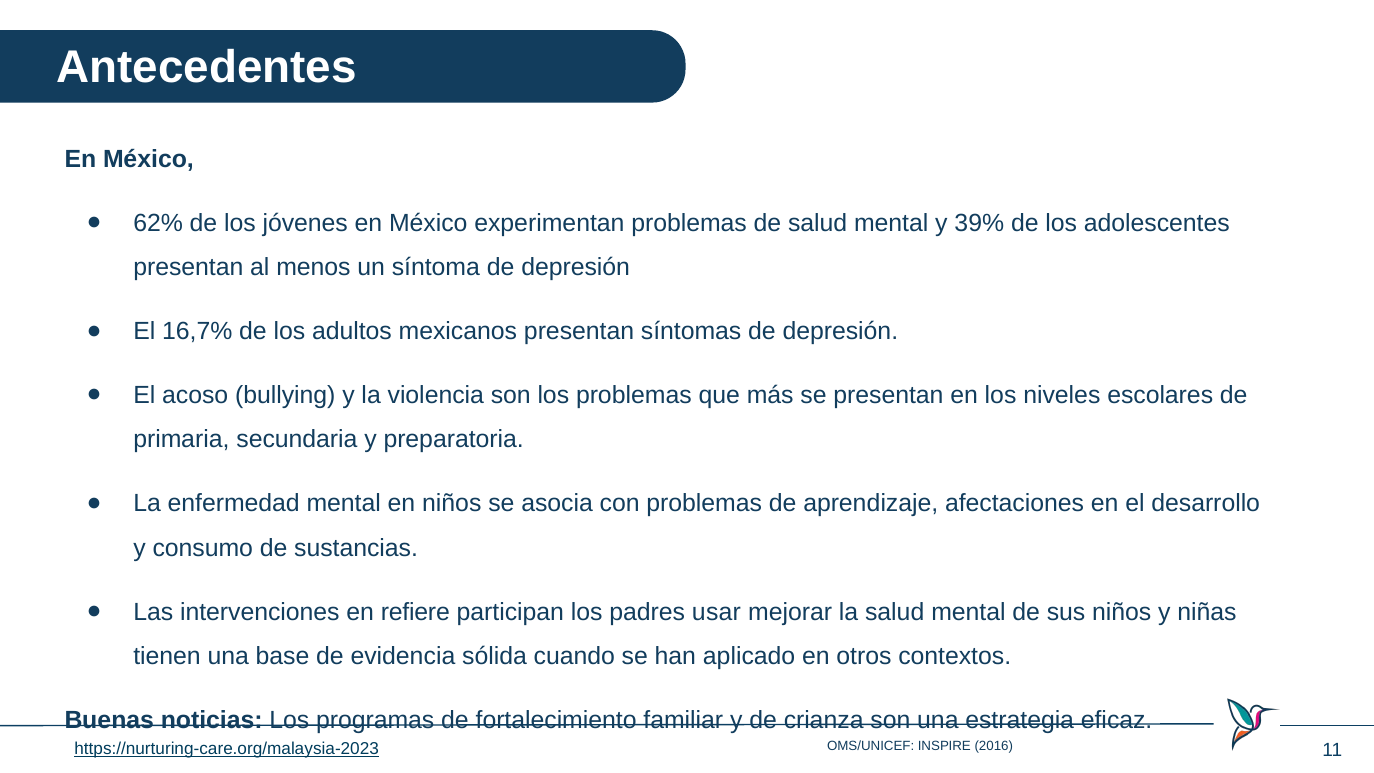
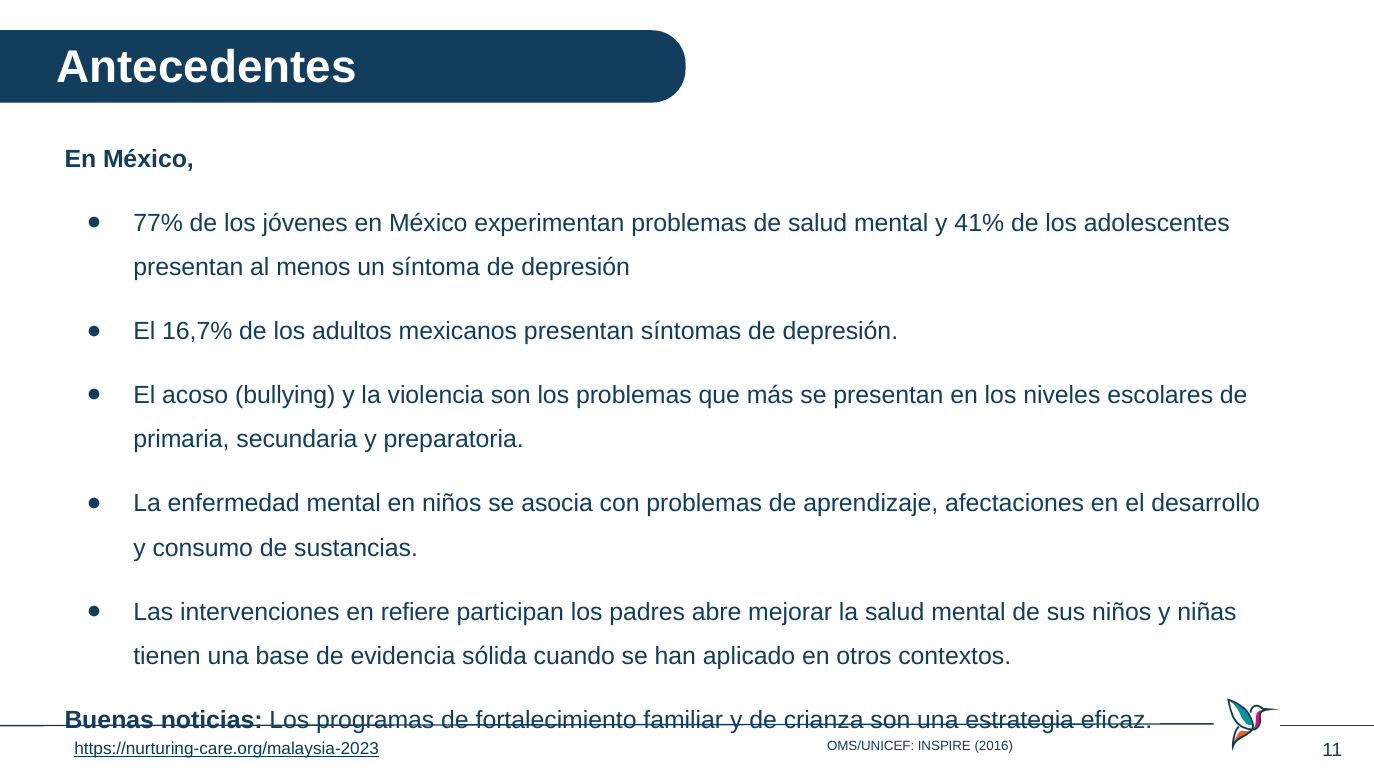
62%: 62% -> 77%
39%: 39% -> 41%
usar: usar -> abre
